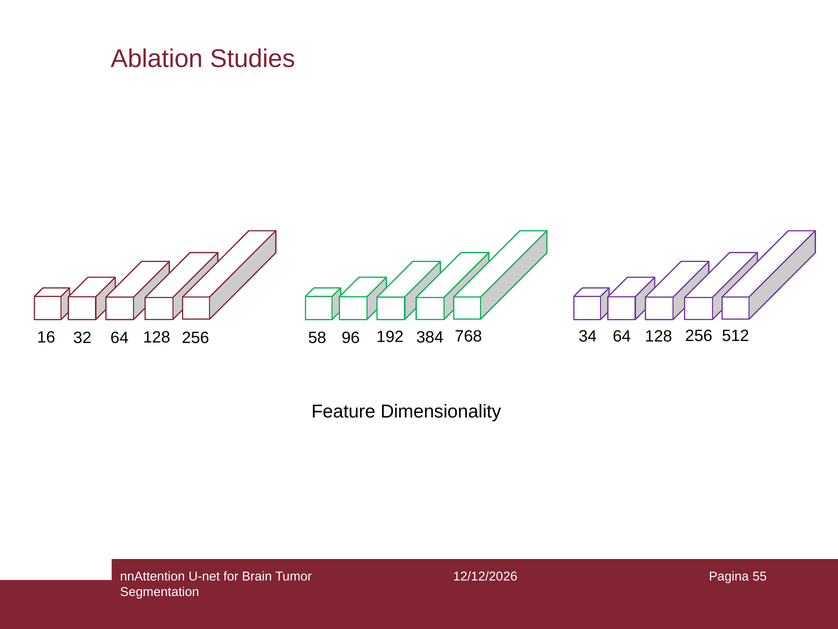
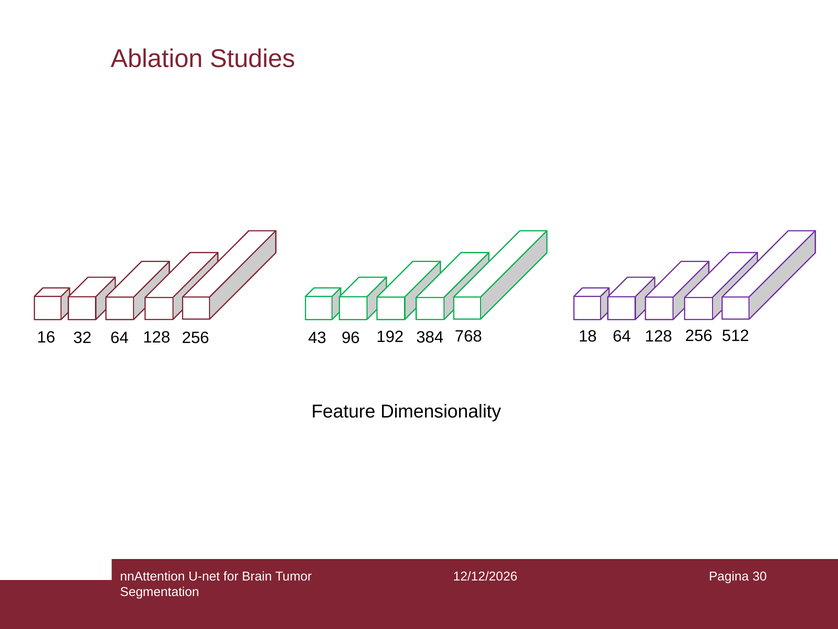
58: 58 -> 43
34: 34 -> 18
55: 55 -> 30
